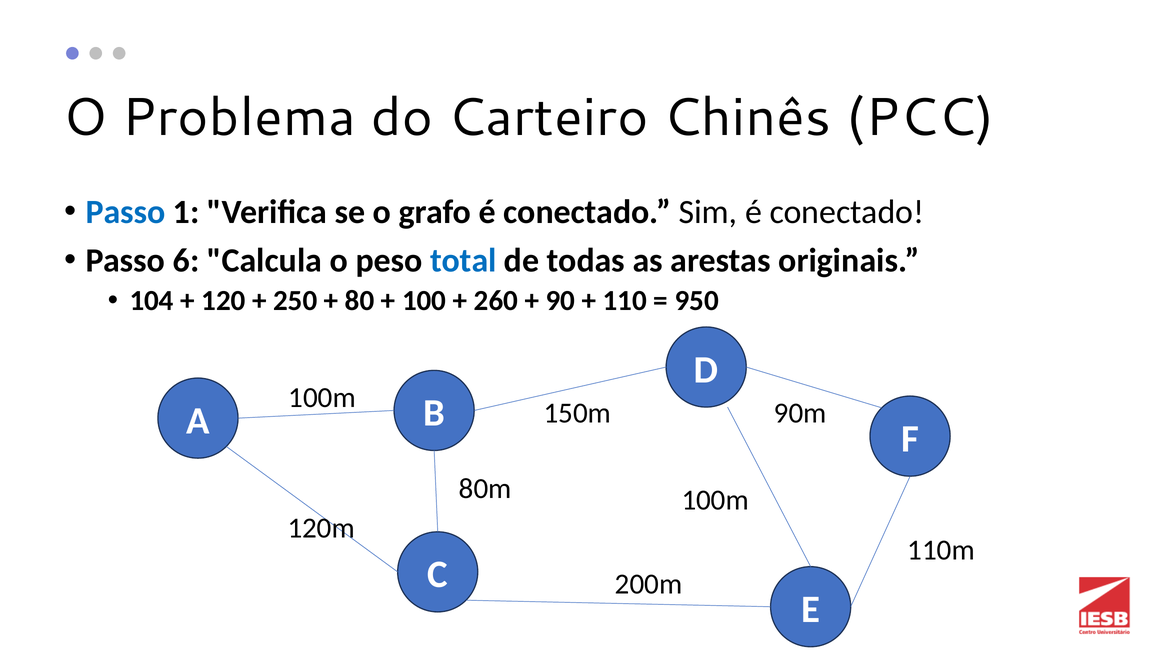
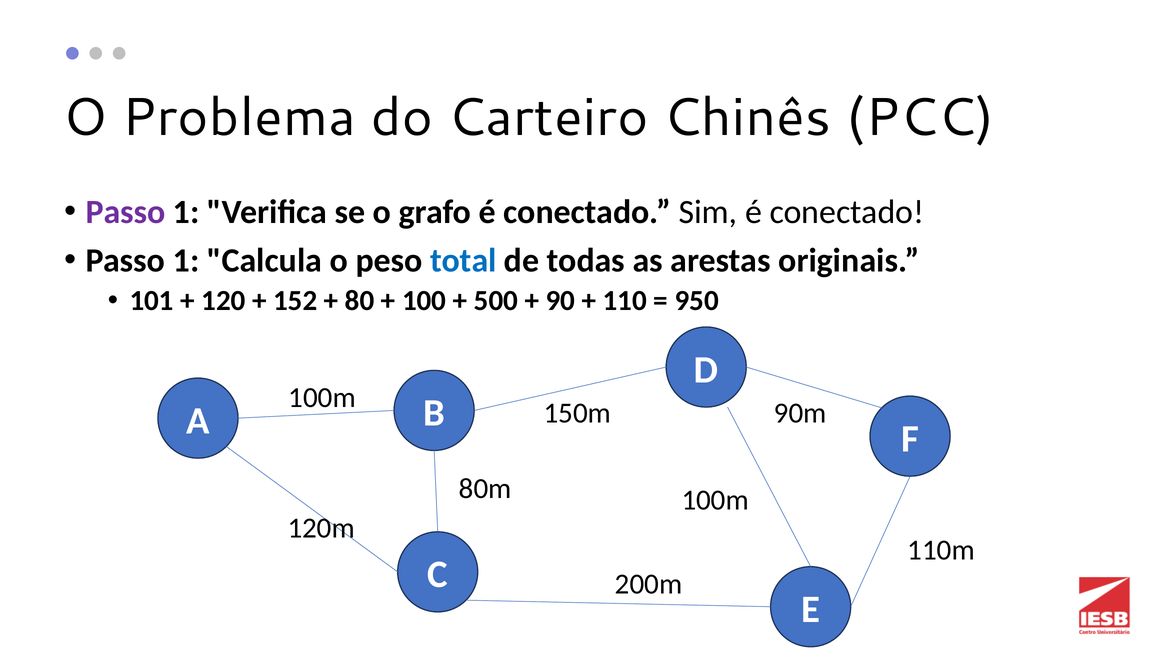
Passo at (126, 212) colour: blue -> purple
6 at (186, 261): 6 -> 1
104: 104 -> 101
250: 250 -> 152
260: 260 -> 500
